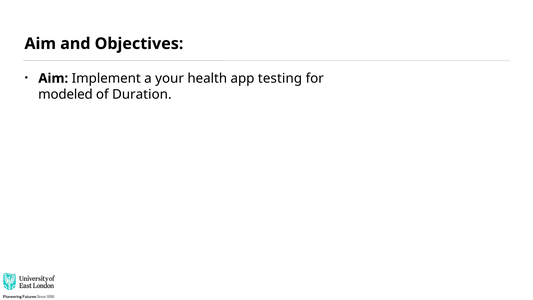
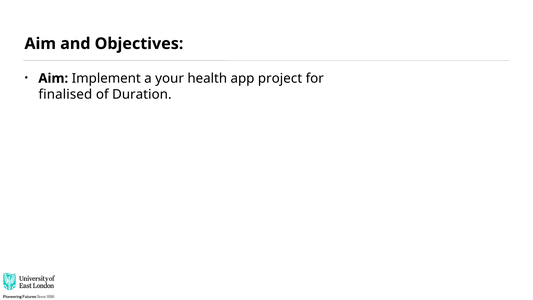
testing: testing -> project
modeled: modeled -> finalised
